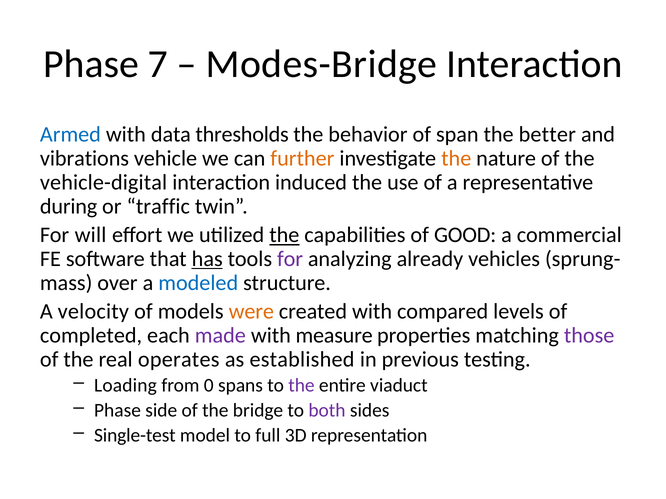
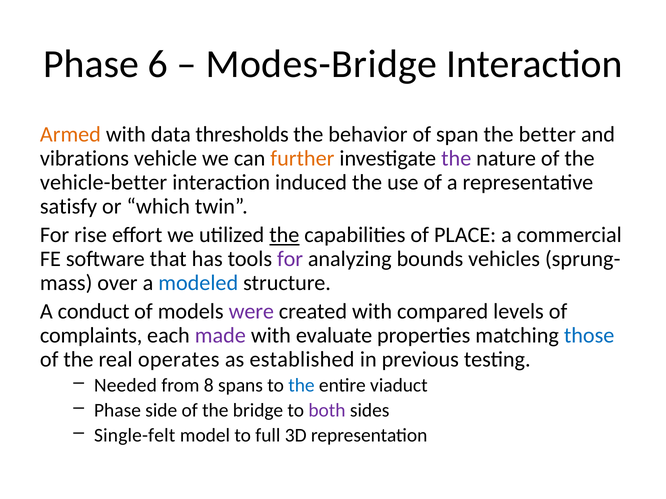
7: 7 -> 6
Armed colour: blue -> orange
the at (456, 159) colour: orange -> purple
vehicle-digital: vehicle-digital -> vehicle-better
during: during -> satisfy
traffic: traffic -> which
will: will -> rise
GOOD: GOOD -> PLACE
has underline: present -> none
already: already -> bounds
velocity: velocity -> conduct
were colour: orange -> purple
completed: completed -> complaints
measure: measure -> evaluate
those colour: purple -> blue
Loading: Loading -> Needed
0: 0 -> 8
the at (301, 386) colour: purple -> blue
Single-test: Single-test -> Single-felt
